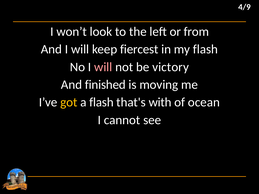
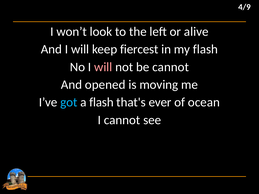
from: from -> alive
be victory: victory -> cannot
finished: finished -> opened
got colour: yellow -> light blue
with: with -> ever
